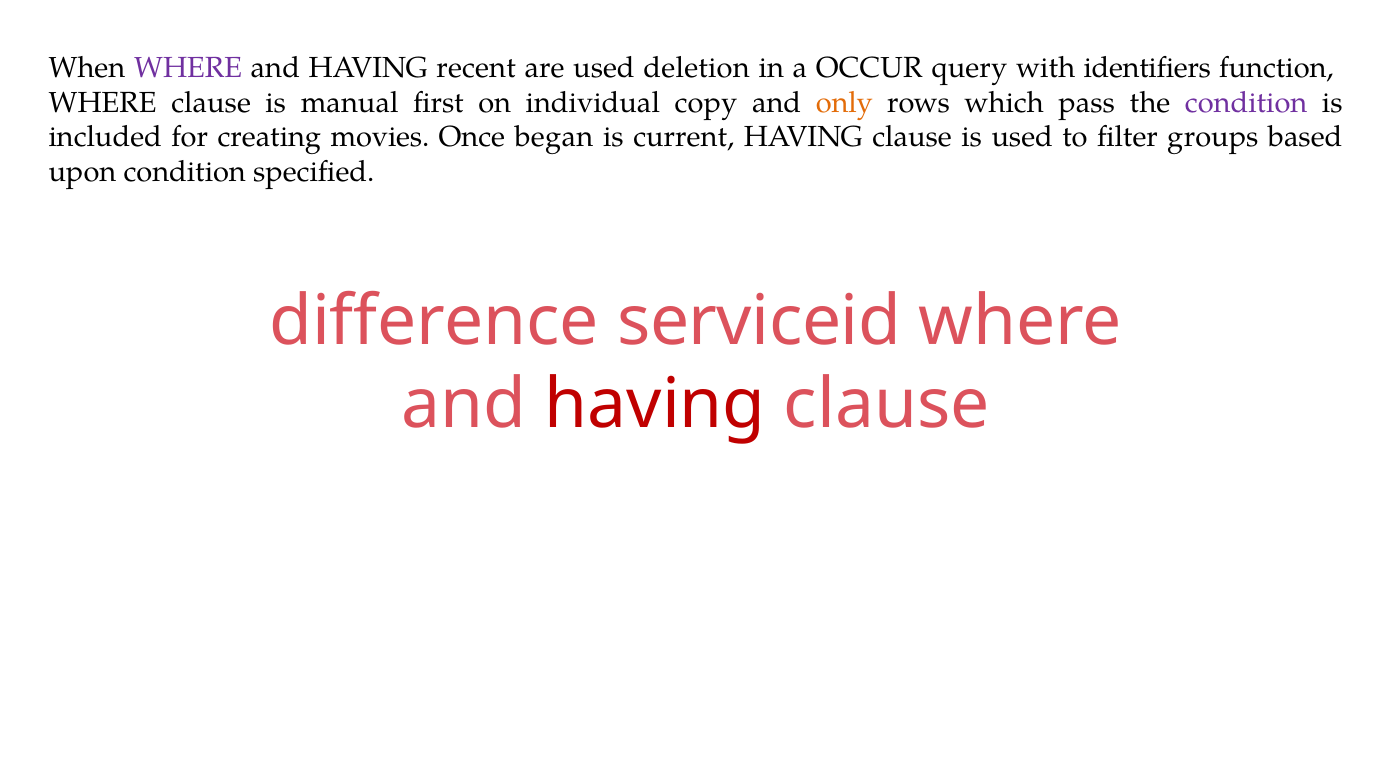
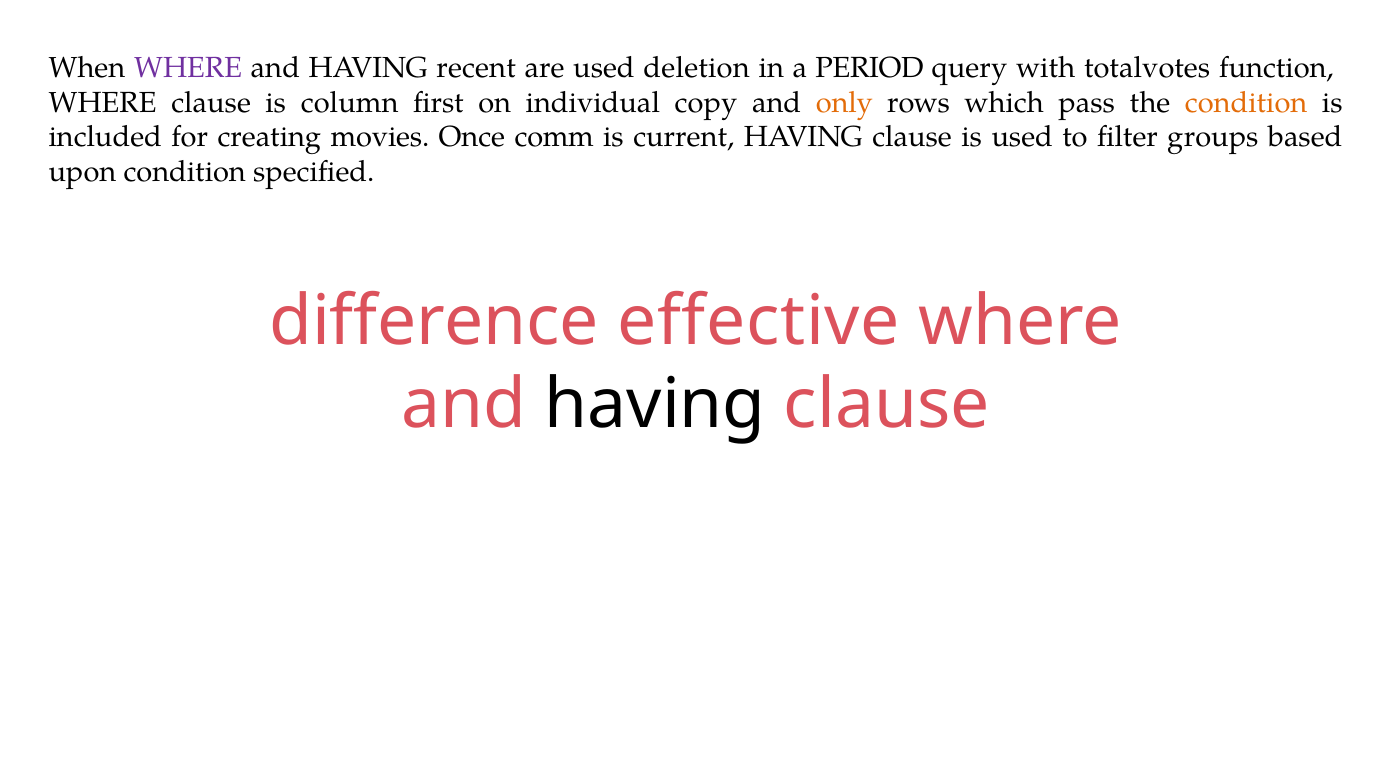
OCCUR: OCCUR -> PERIOD
identifiers: identifiers -> totalvotes
manual: manual -> column
condition at (1246, 102) colour: purple -> orange
began: began -> comm
serviceid: serviceid -> effective
having at (655, 405) colour: red -> black
